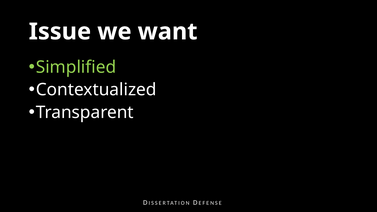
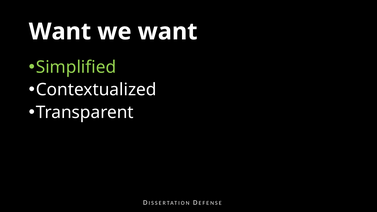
Issue at (60, 32): Issue -> Want
